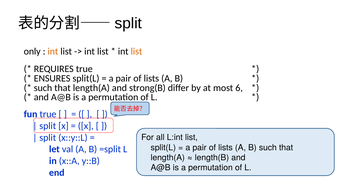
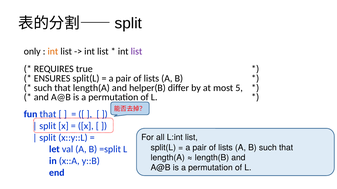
list at (136, 52) colour: orange -> purple
strong(B: strong(B -> helper(B
6: 6 -> 5
fun true: true -> that
